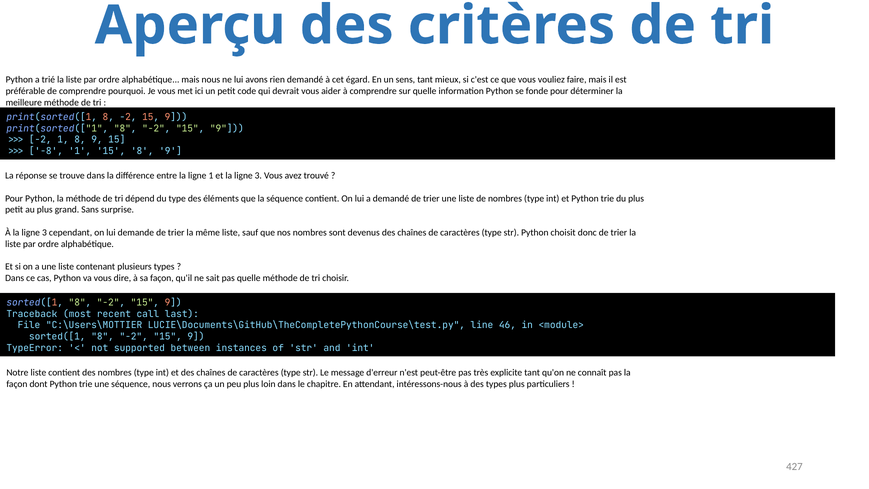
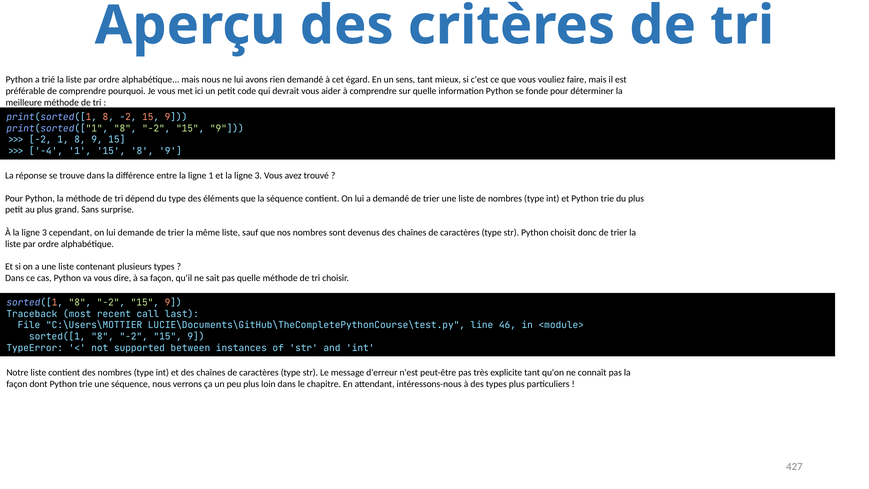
-8: -8 -> -4
